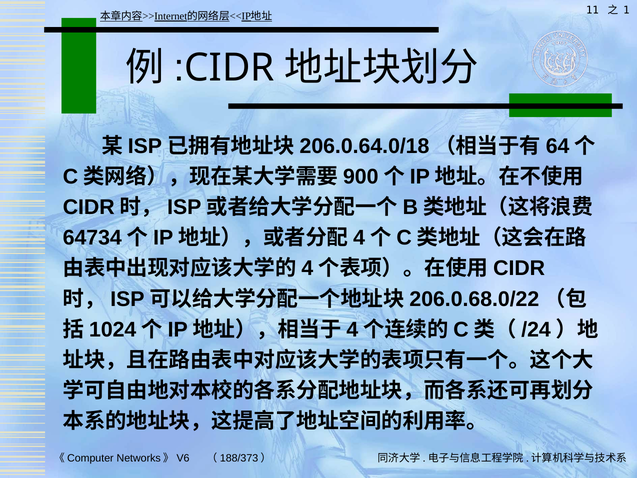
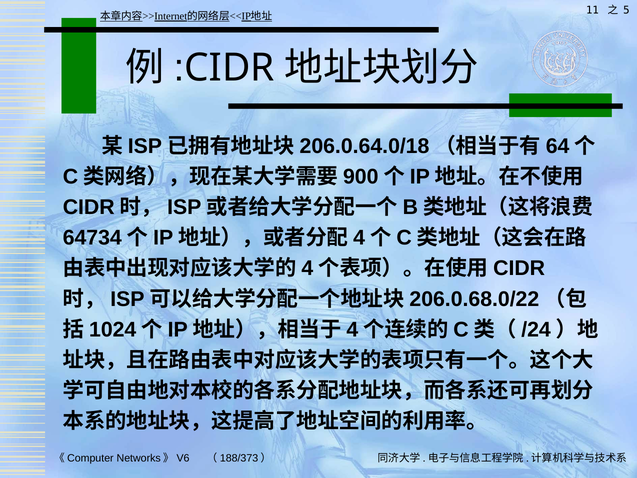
1: 1 -> 5
